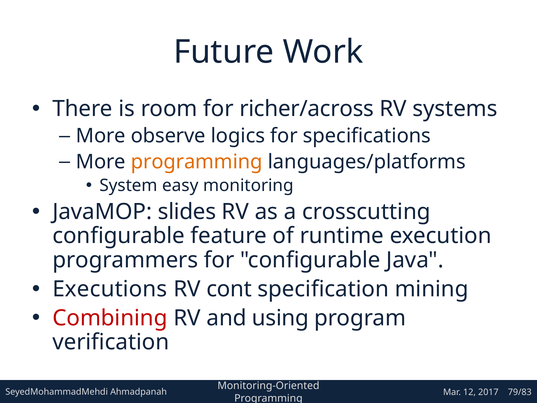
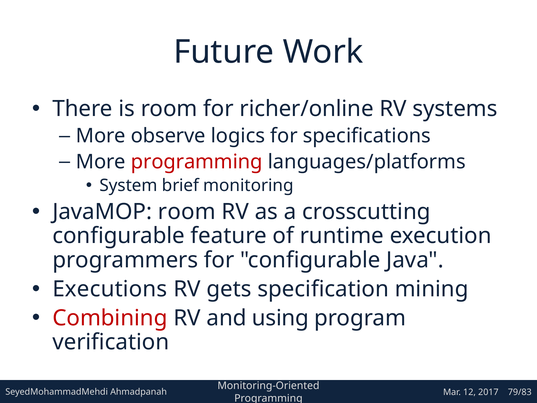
richer/across: richer/across -> richer/online
programming at (197, 162) colour: orange -> red
easy: easy -> brief
JavaMOP slides: slides -> room
cont: cont -> gets
